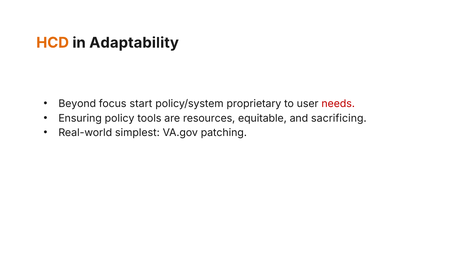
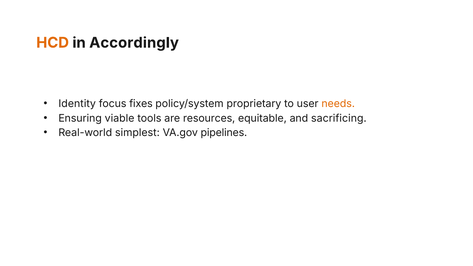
Adaptability: Adaptability -> Accordingly
Beyond: Beyond -> Identity
start: start -> fixes
needs colour: red -> orange
policy: policy -> viable
patching: patching -> pipelines
